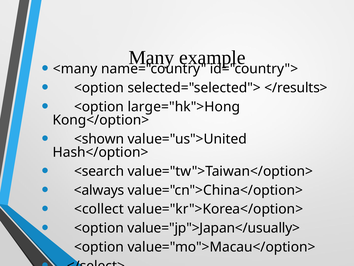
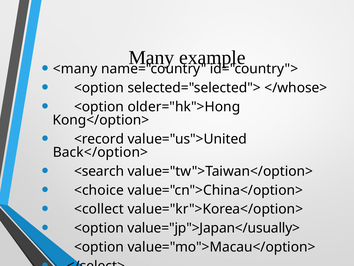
</results>: </results> -> </whose>
large="hk">Hong: large="hk">Hong -> older="hk">Hong
<shown: <shown -> <record
Hash</option>: Hash</option> -> Back</option>
<always: <always -> <choice
